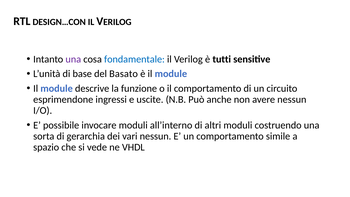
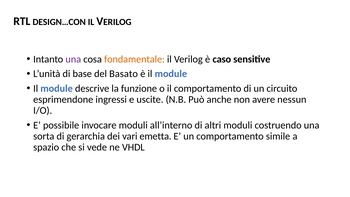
fondamentale colour: blue -> orange
tutti: tutti -> caso
vari nessun: nessun -> emetta
